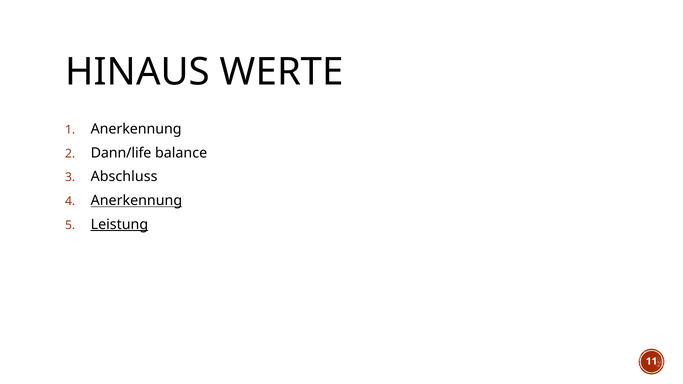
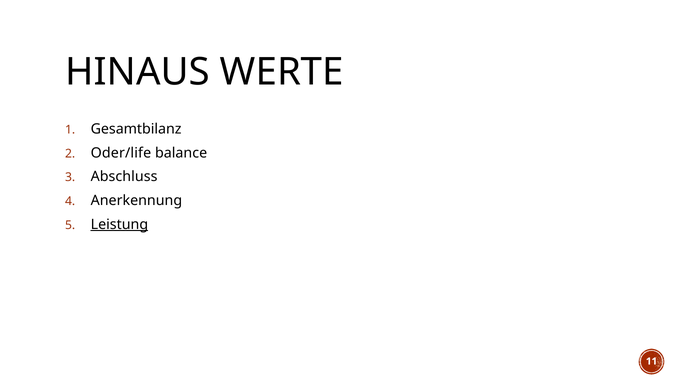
Anerkennung at (136, 129): Anerkennung -> Gesamtbilanz
Dann/life: Dann/life -> Oder/life
Anerkennung at (136, 201) underline: present -> none
